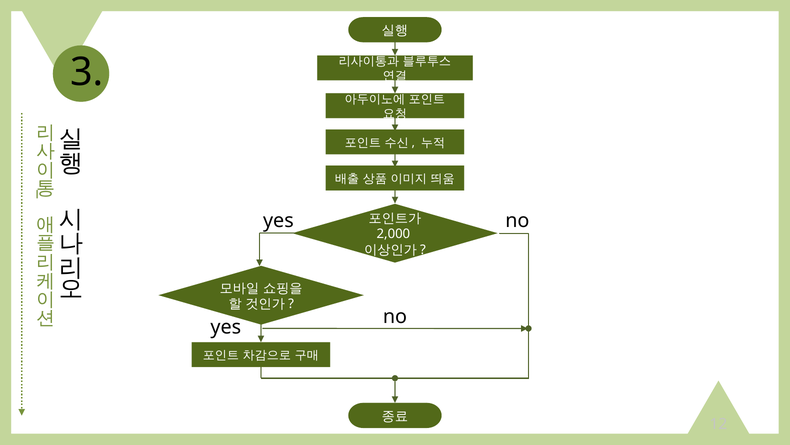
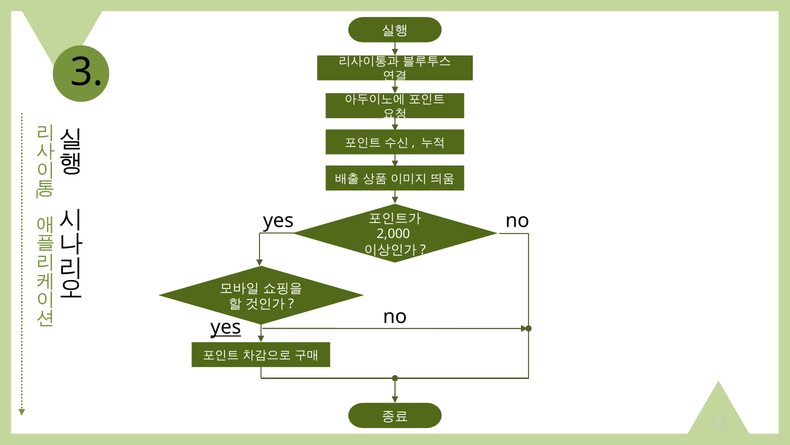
yes at (226, 327) underline: none -> present
